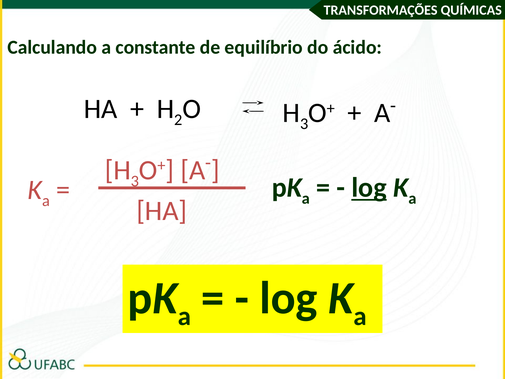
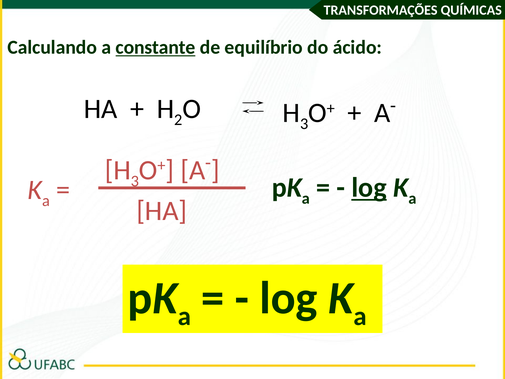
constante underline: none -> present
